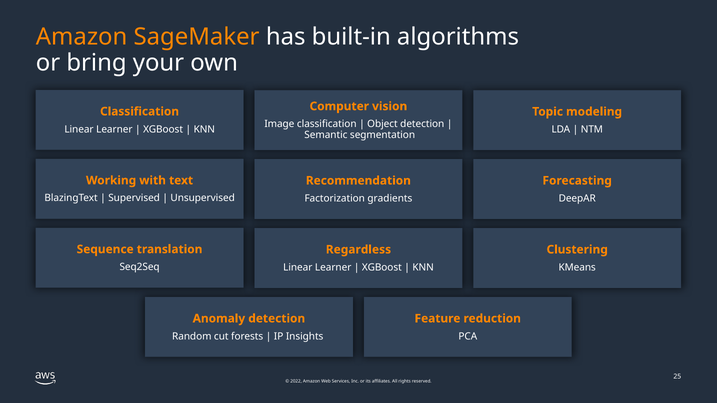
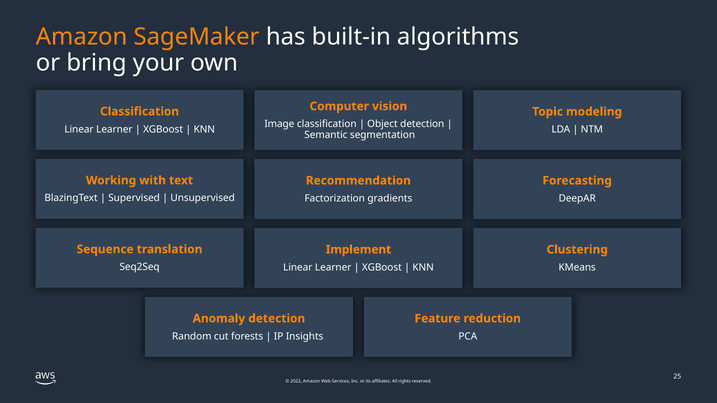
Regardless: Regardless -> Implement
